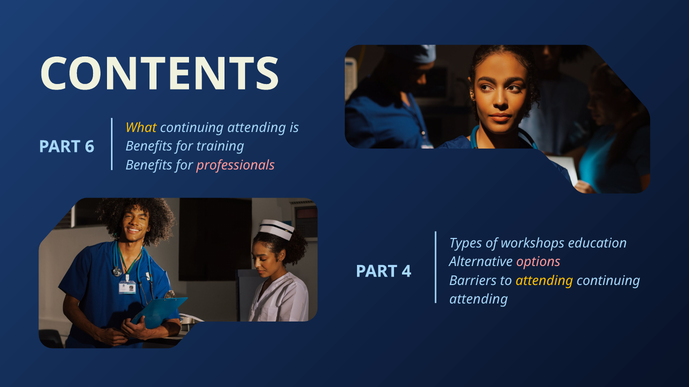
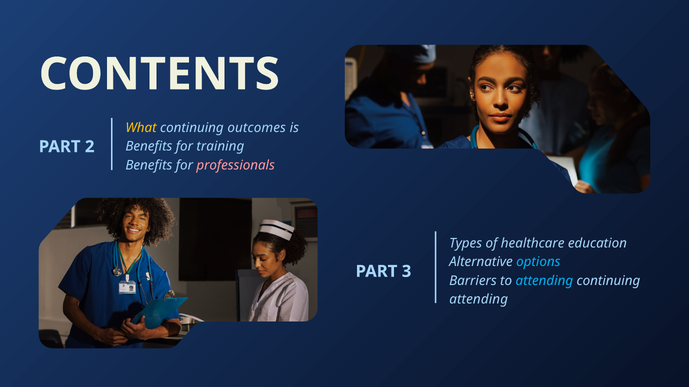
attending at (257, 128): attending -> outcomes
6: 6 -> 2
workshops: workshops -> healthcare
options colour: pink -> light blue
4: 4 -> 3
attending at (544, 281) colour: yellow -> light blue
